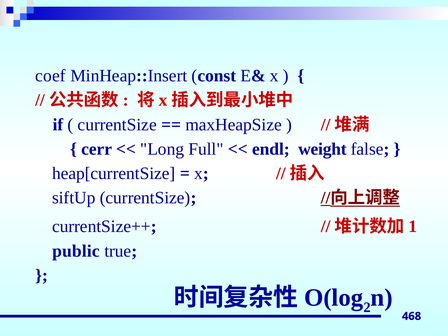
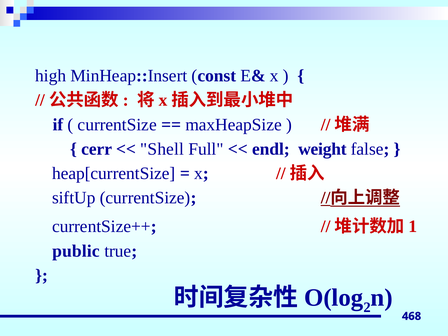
coef: coef -> high
Long: Long -> Shell
